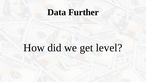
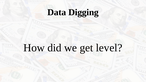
Further: Further -> Digging
